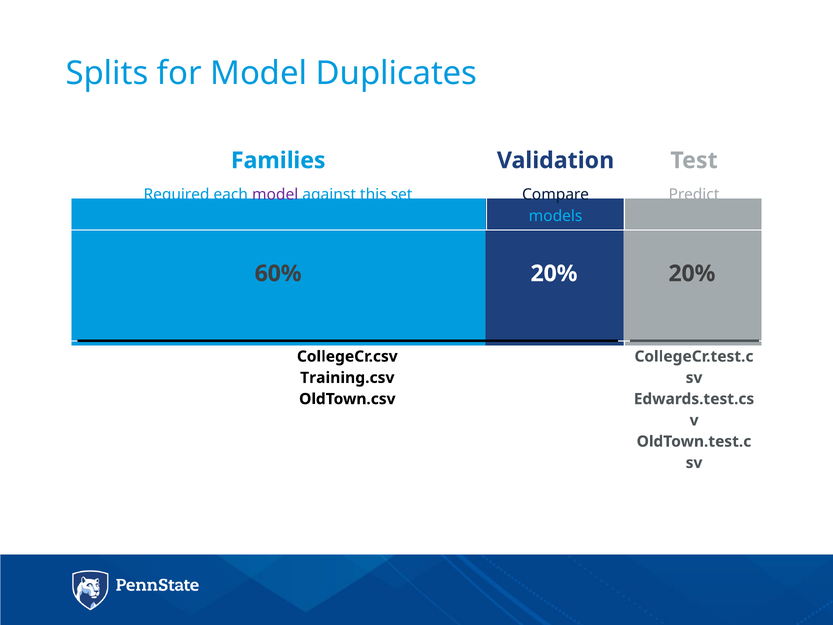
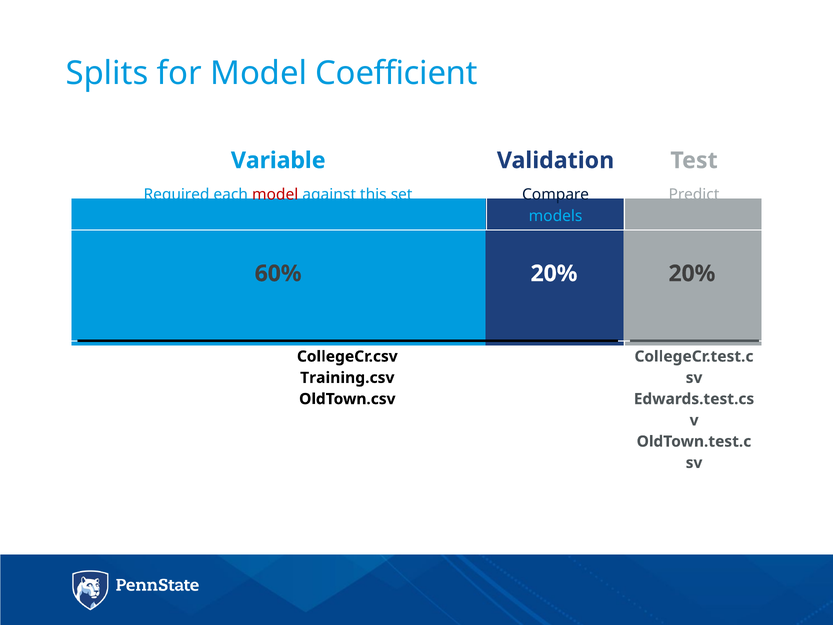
Duplicates: Duplicates -> Coefficient
Families: Families -> Variable
model at (275, 195) colour: purple -> red
